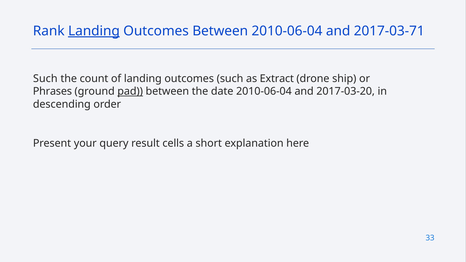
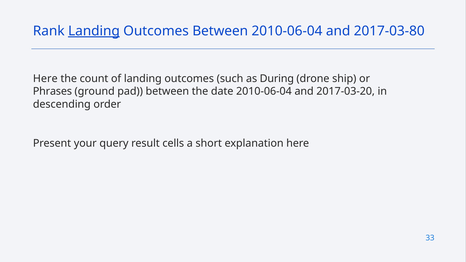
2017-03-71: 2017-03-71 -> 2017-03-80
Such at (45, 79): Such -> Here
Extract: Extract -> During
pad underline: present -> none
